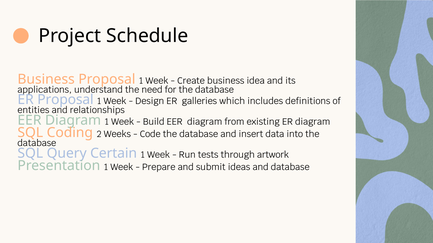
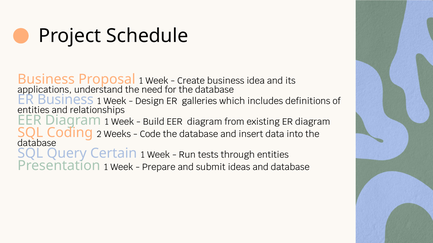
ER Proposal: Proposal -> Business
through artwork: artwork -> entities
